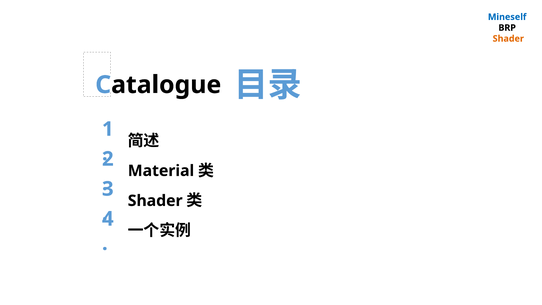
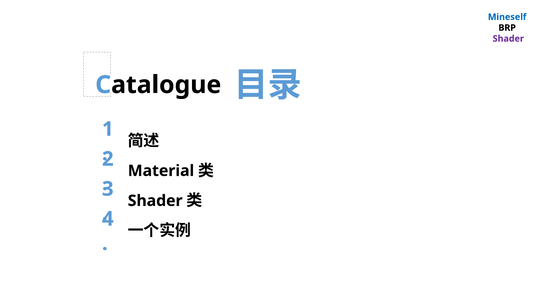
Shader at (508, 39) colour: orange -> purple
